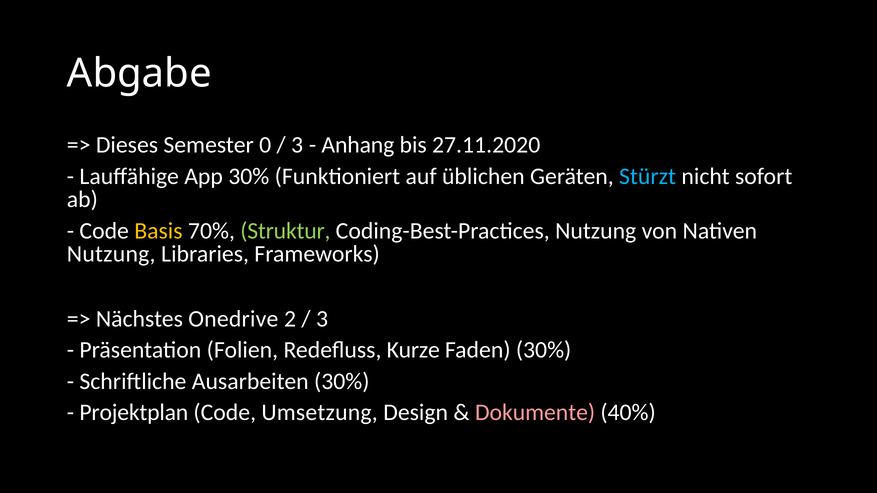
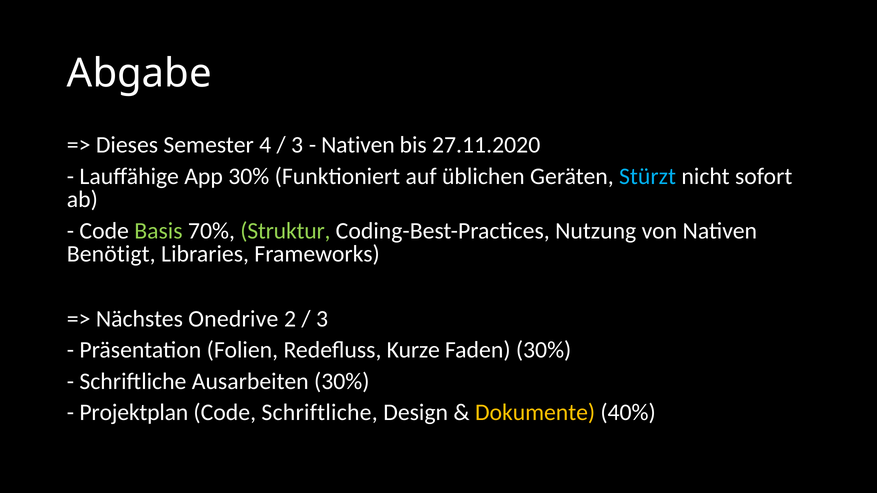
0: 0 -> 4
Anhang at (358, 145): Anhang -> Nativen
Basis colour: yellow -> light green
Nutzung at (111, 254): Nutzung -> Benötigt
Code Umsetzung: Umsetzung -> Schriftliche
Dokumente colour: pink -> yellow
